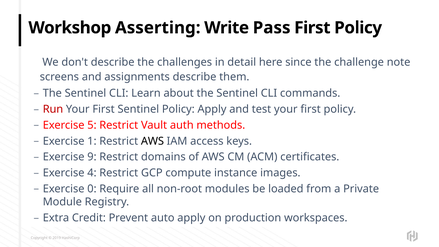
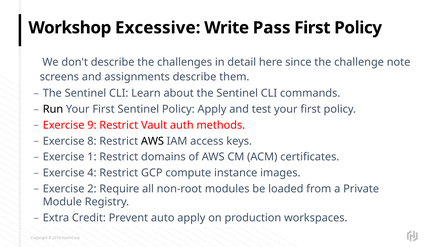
Asserting: Asserting -> Excessive
Run colour: red -> black
5: 5 -> 9
1: 1 -> 8
9: 9 -> 1
0: 0 -> 2
